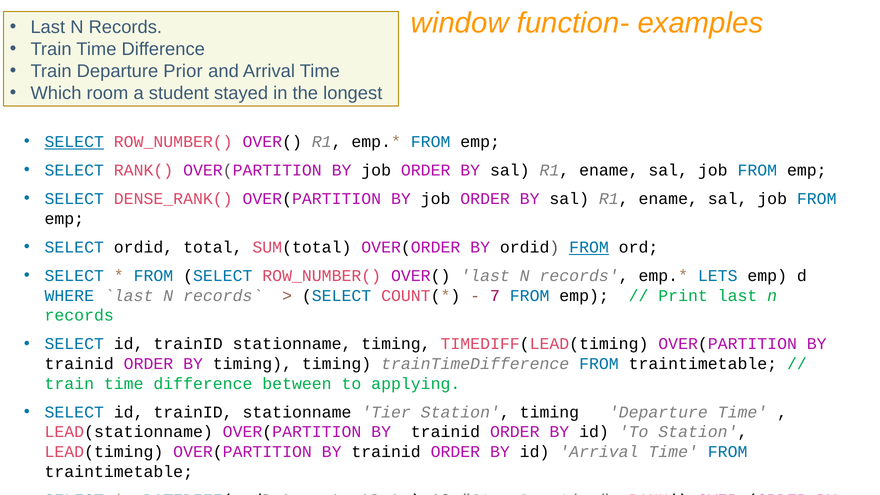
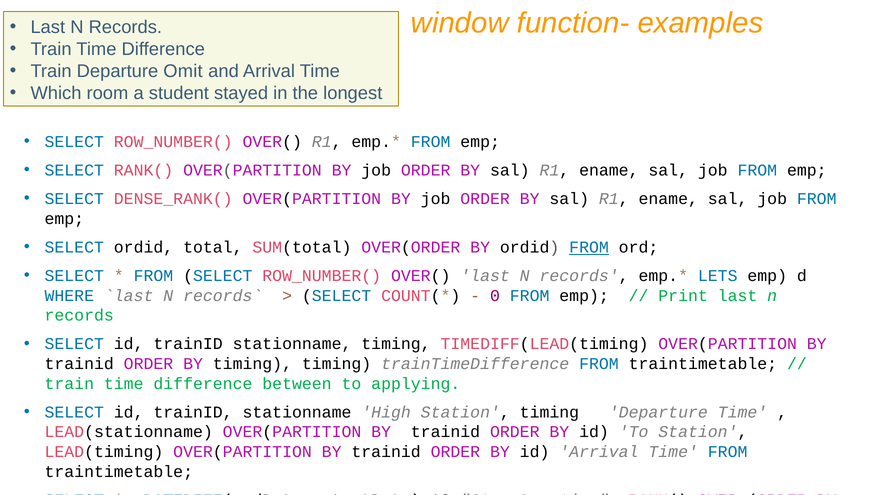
Prior: Prior -> Omit
SELECT at (74, 142) underline: present -> none
7: 7 -> 0
Tier: Tier -> High
